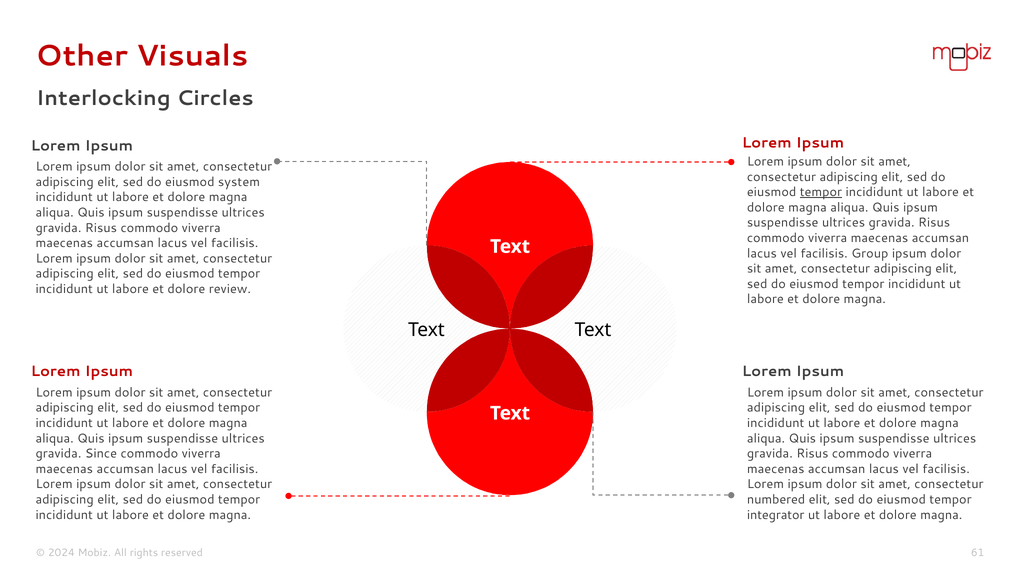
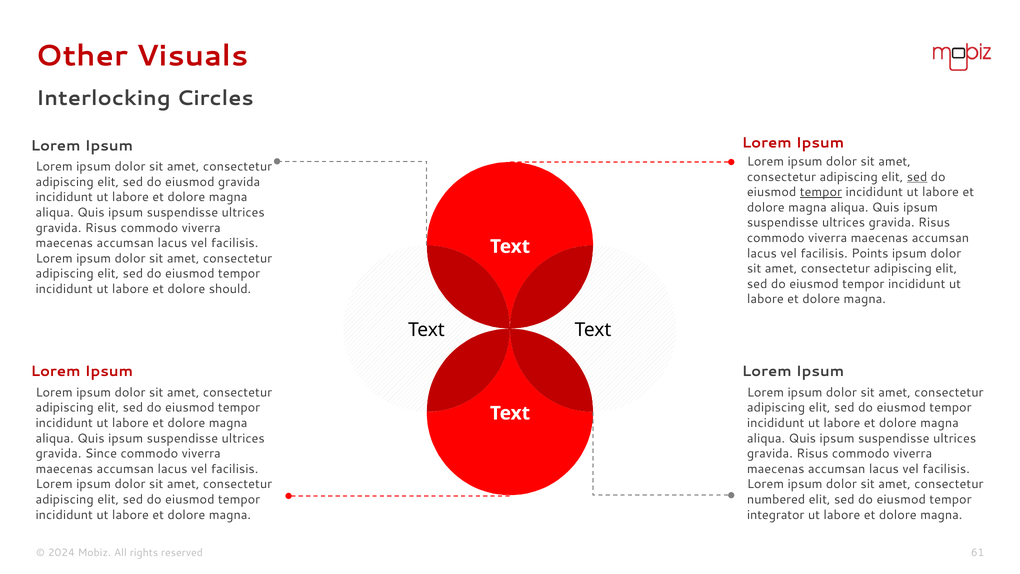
sed at (917, 177) underline: none -> present
eiusmod system: system -> gravida
Group: Group -> Points
review: review -> should
